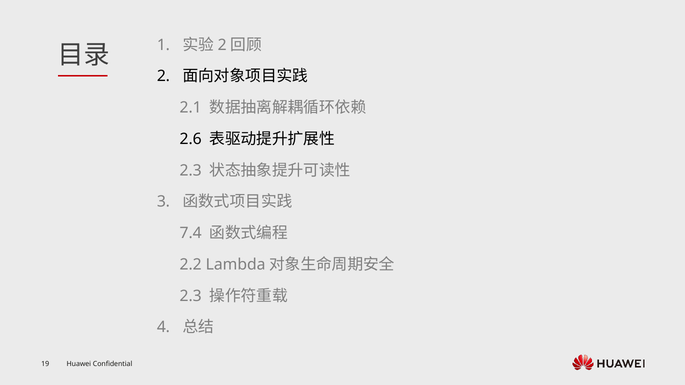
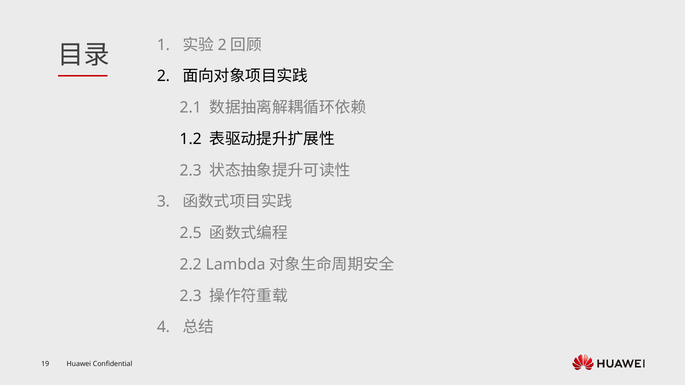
2.6: 2.6 -> 1.2
7.4: 7.4 -> 2.5
